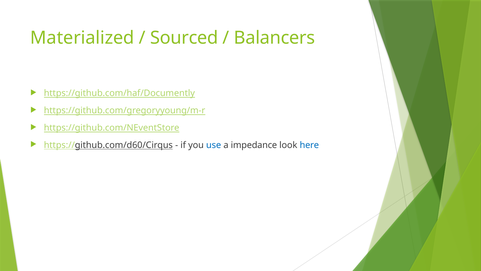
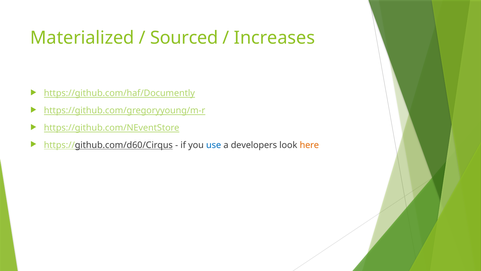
Balancers: Balancers -> Increases
impedance: impedance -> developers
here colour: blue -> orange
